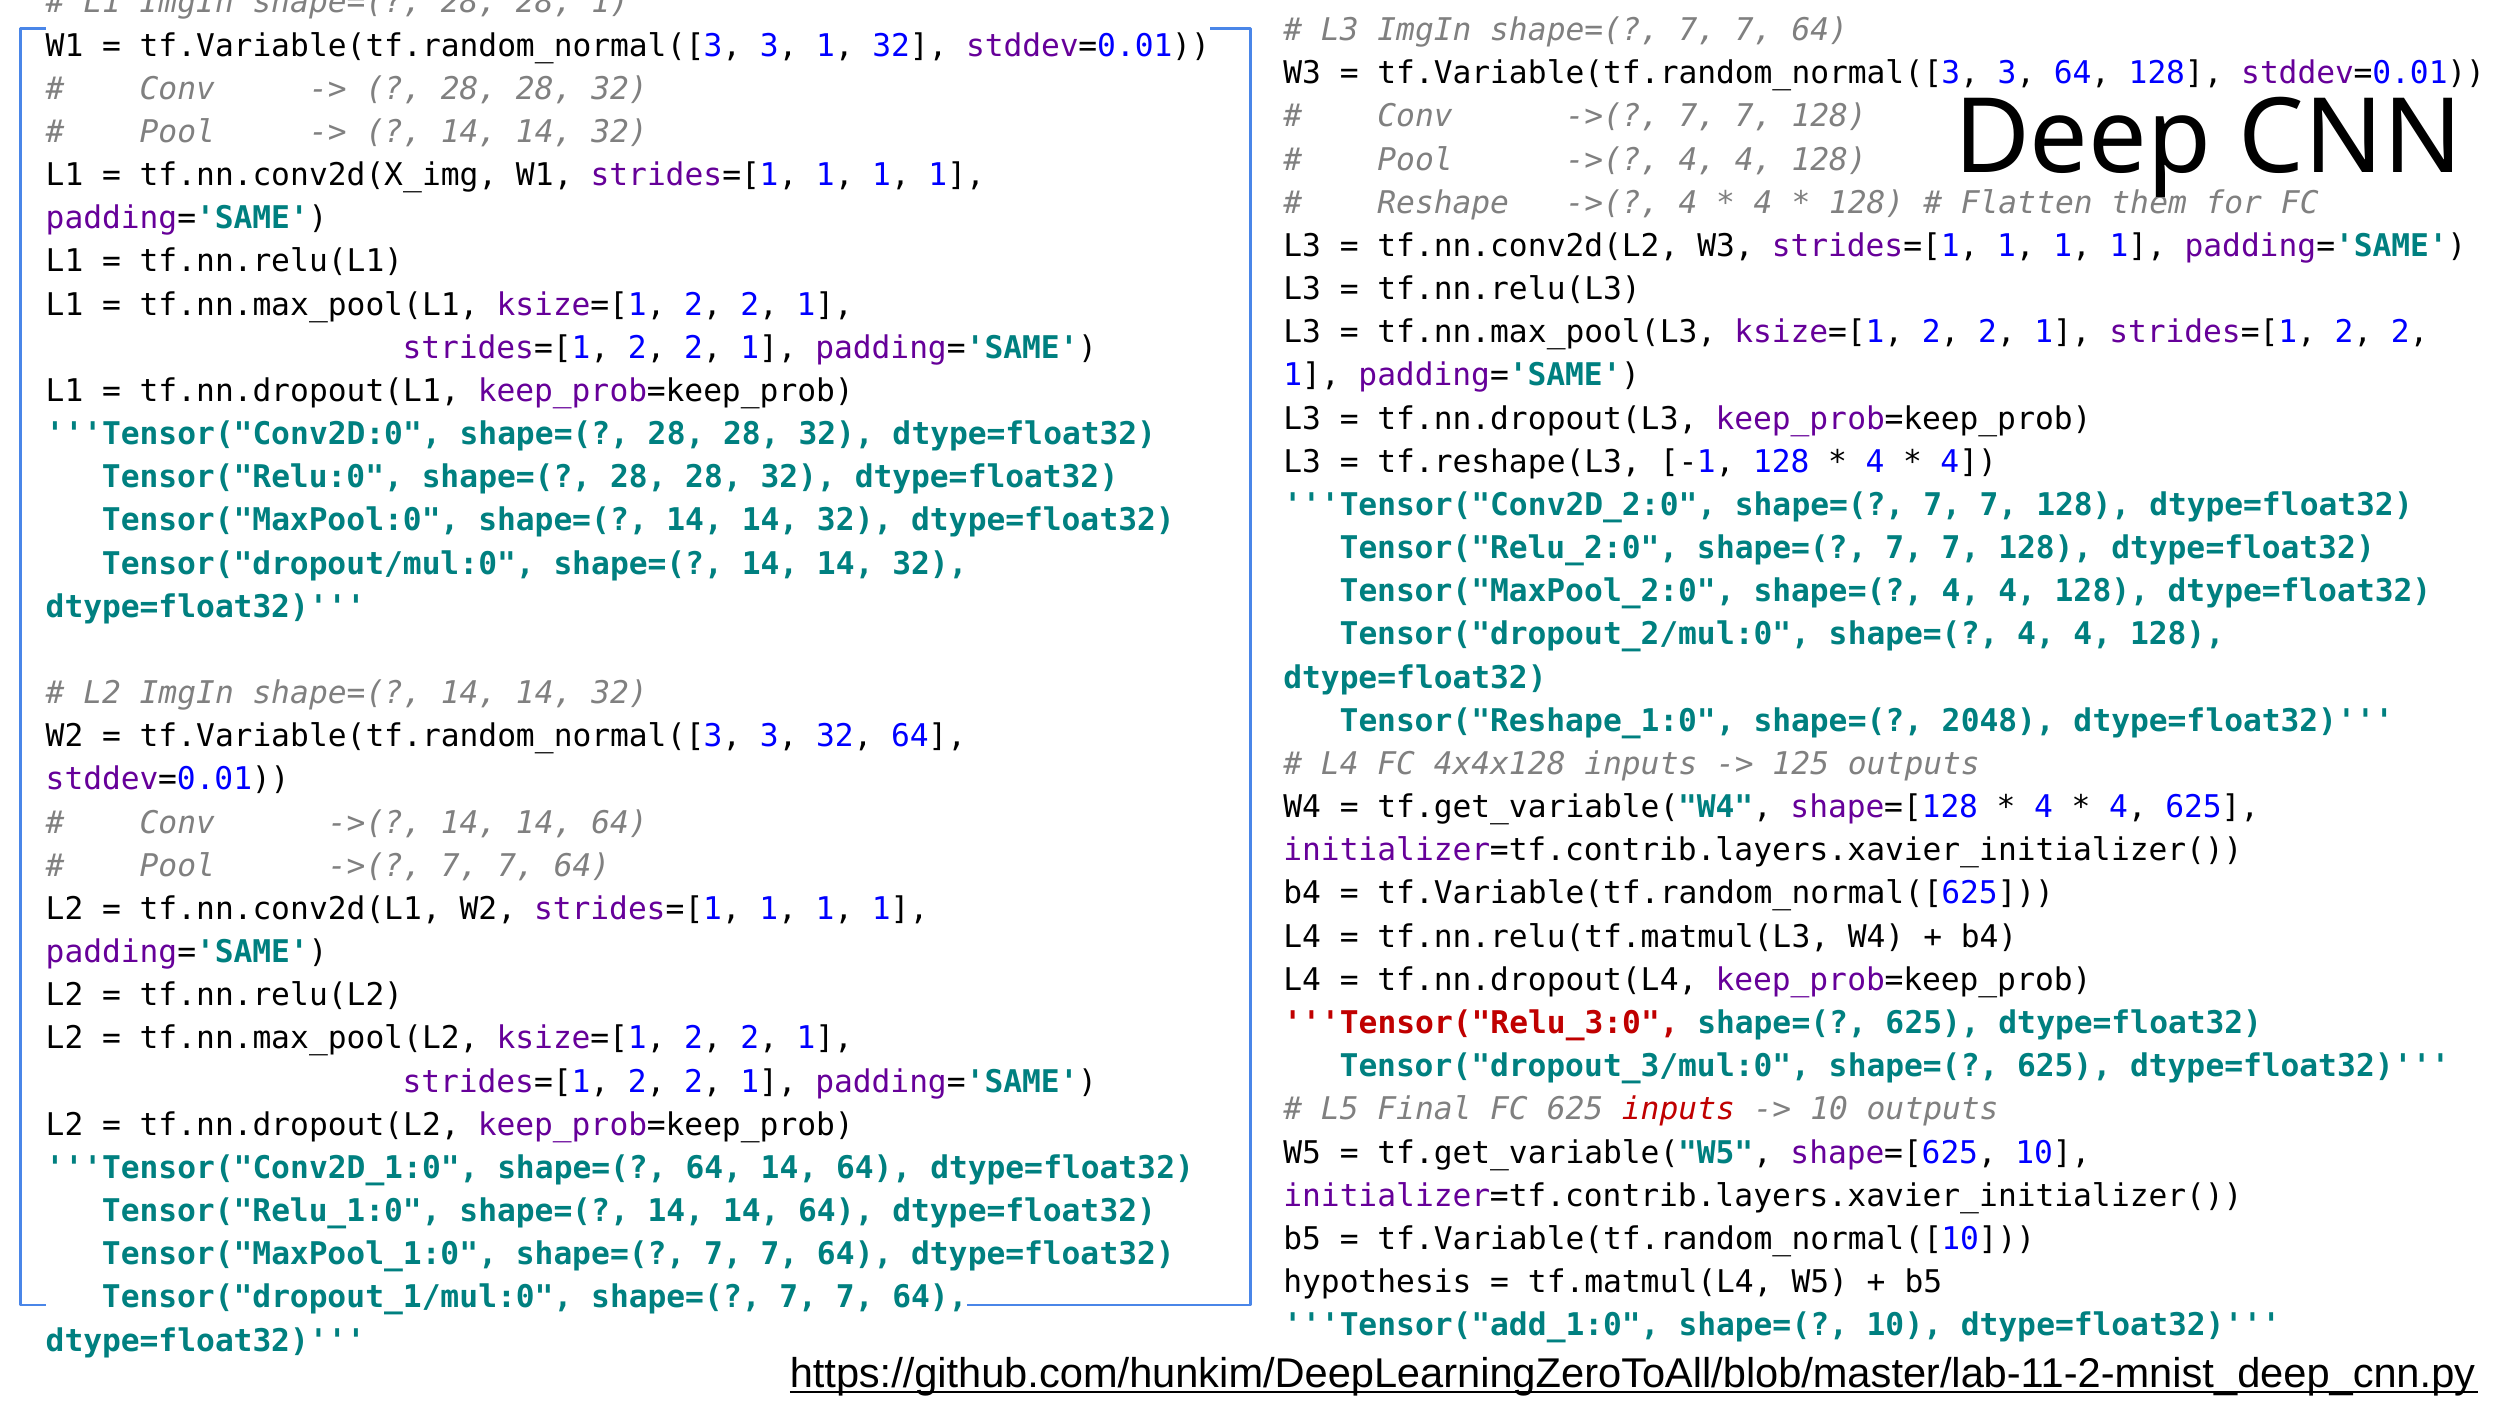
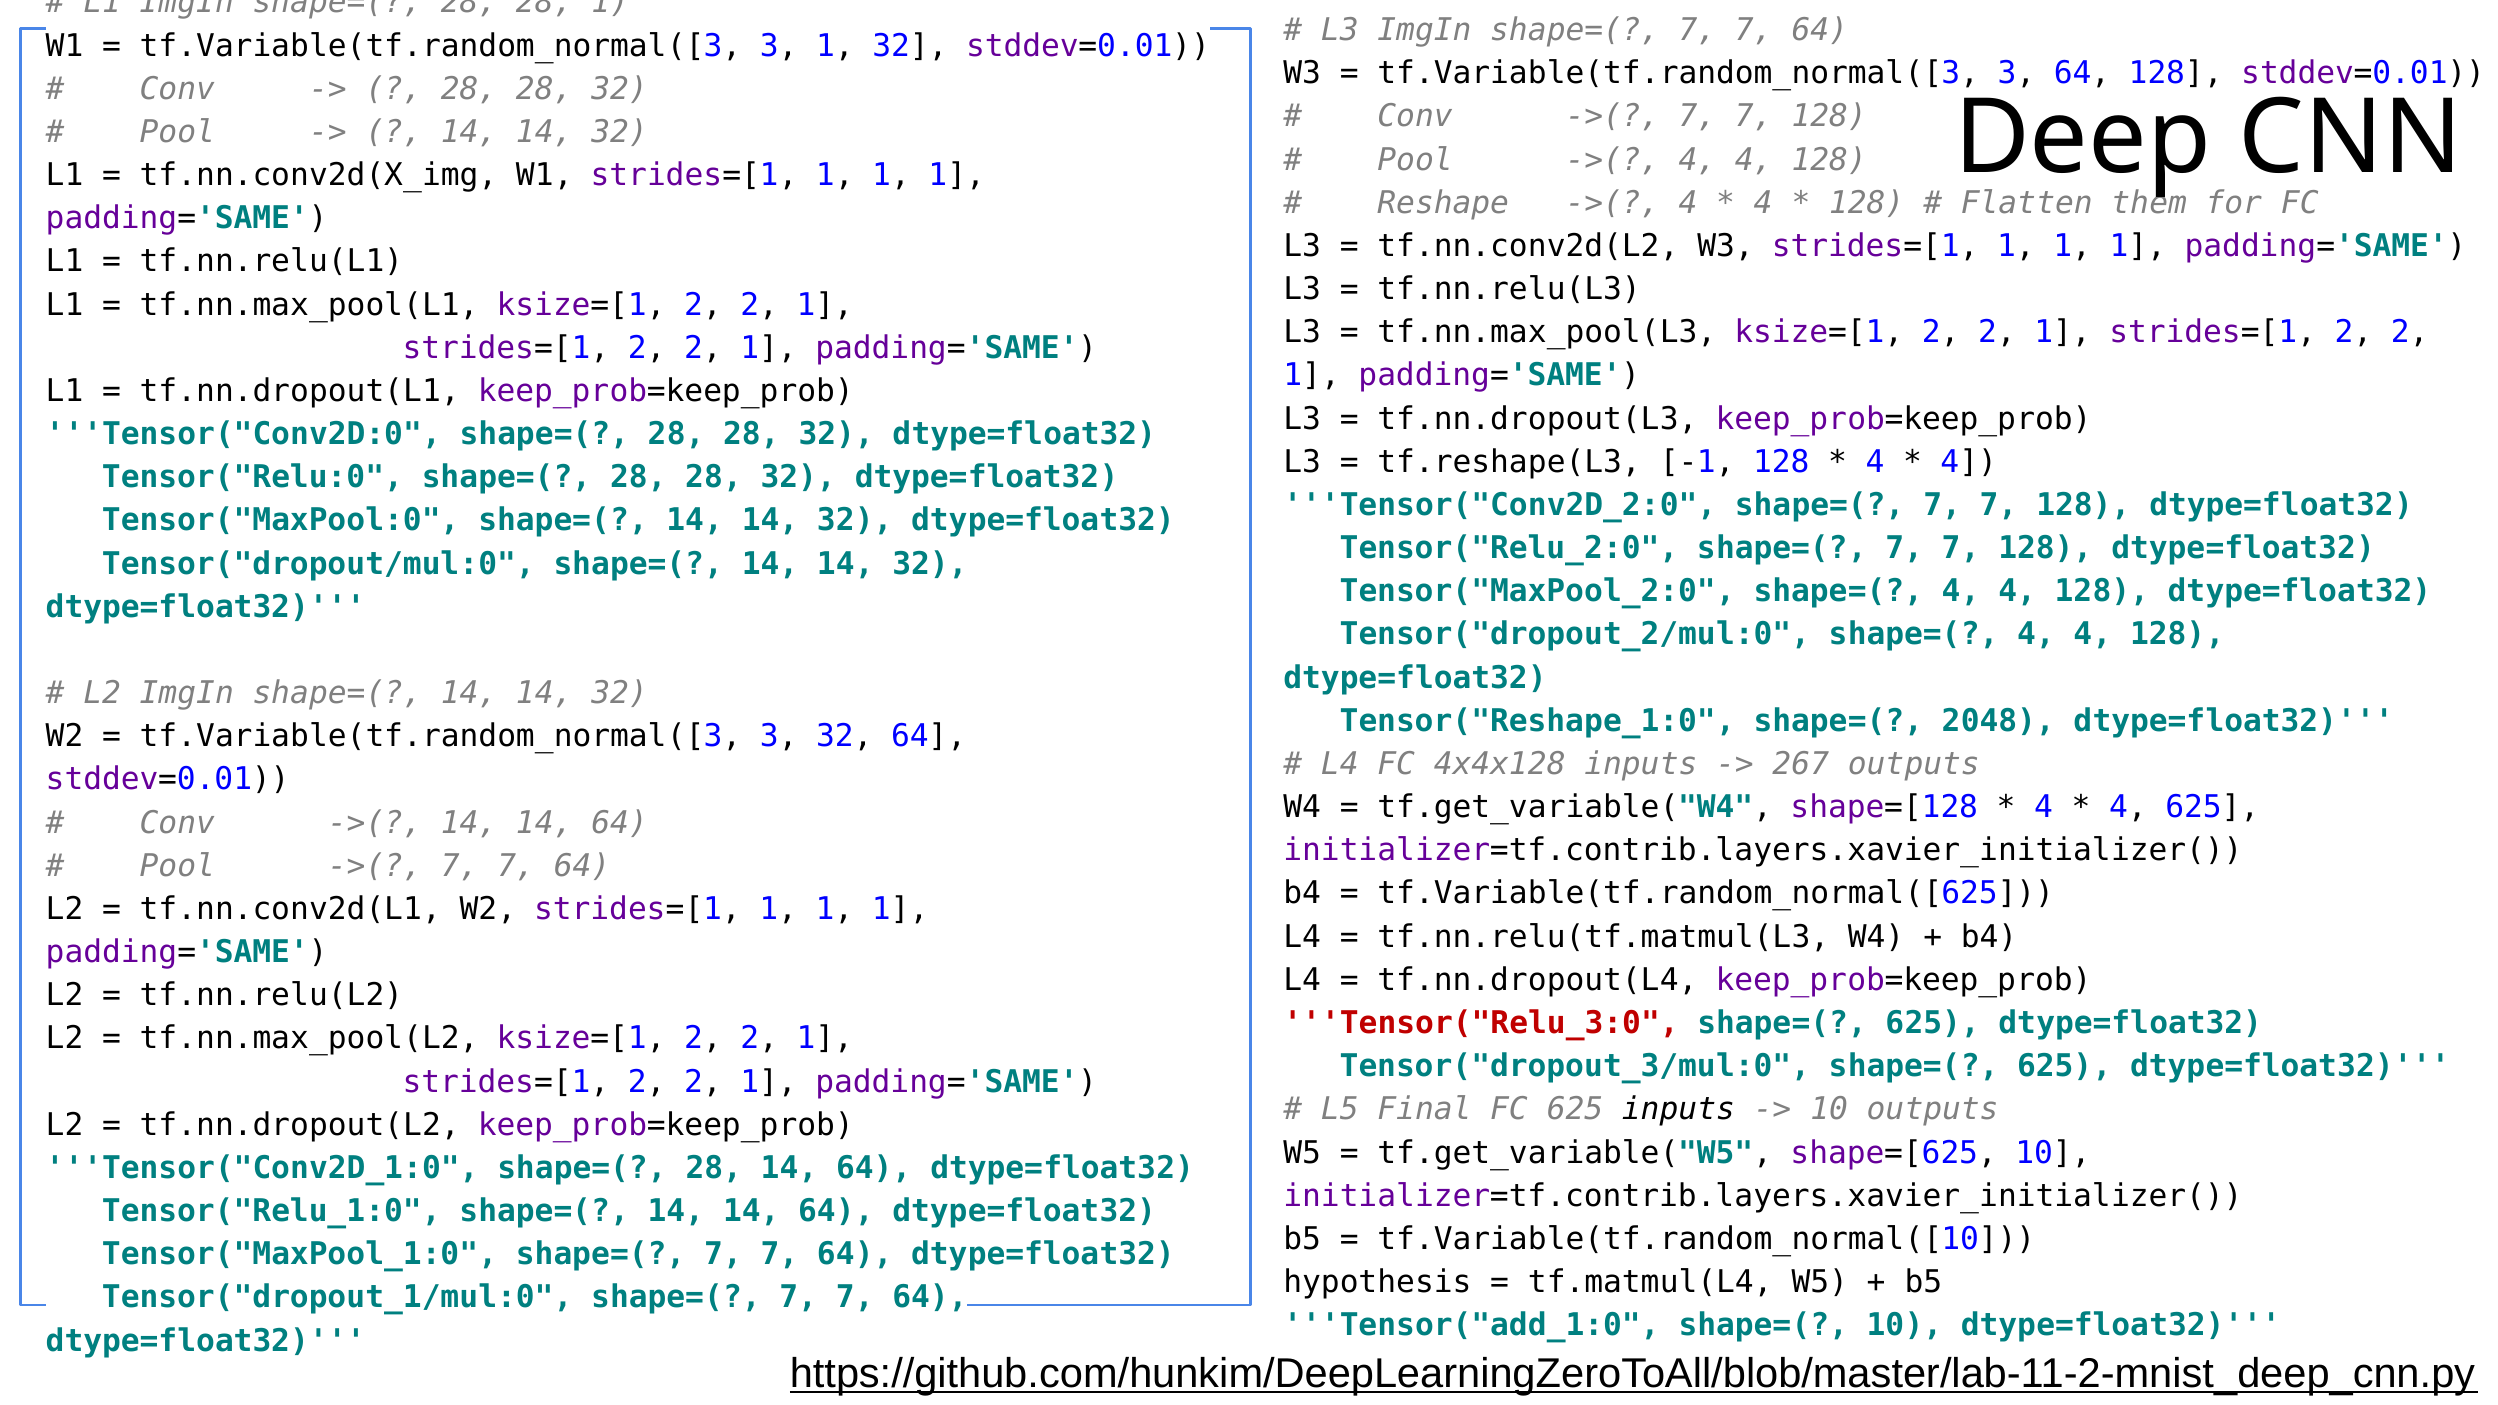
125: 125 -> 267
inputs at (1678, 1110) colour: red -> black
Tensor("Conv2D_1:0 shape=( 64: 64 -> 28
